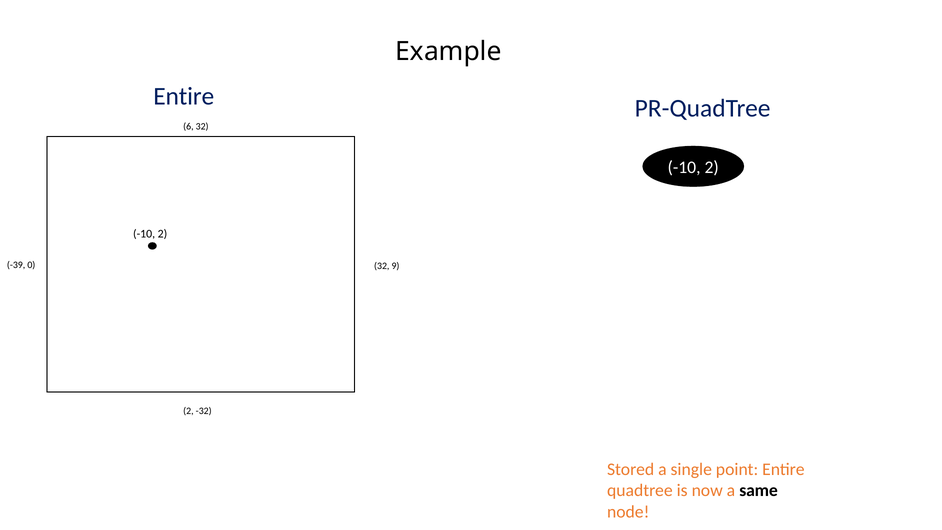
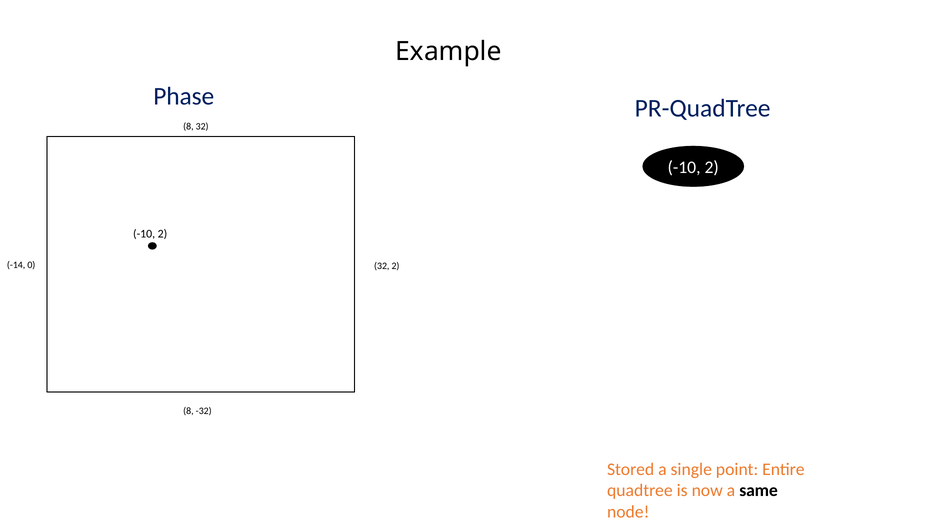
Entire at (184, 96): Entire -> Phase
6 at (188, 126): 6 -> 8
-39: -39 -> -14
32 9: 9 -> 2
2 at (188, 411): 2 -> 8
